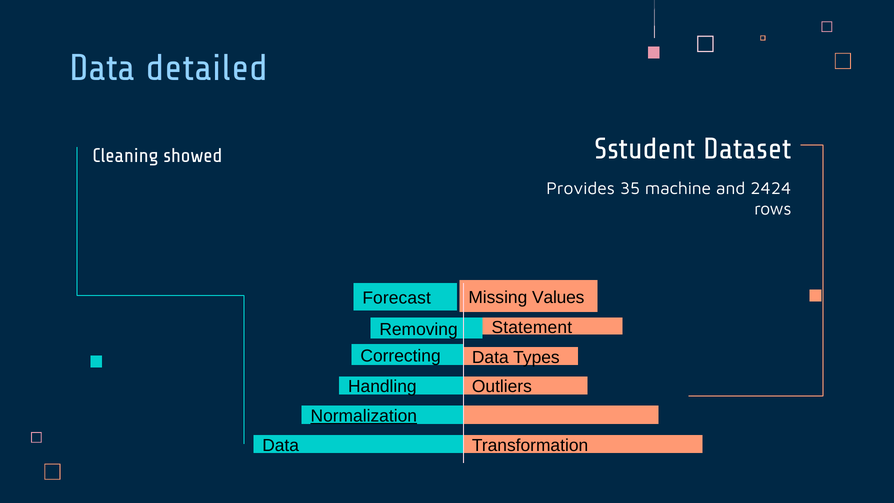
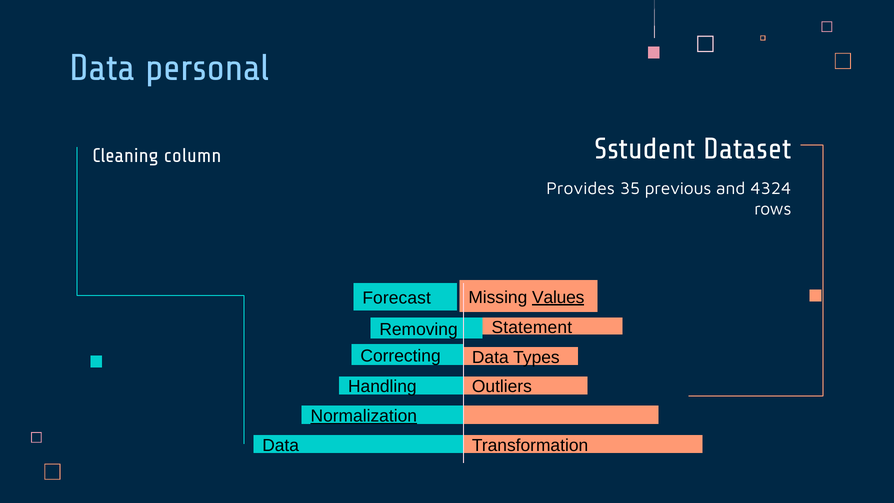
detailed: detailed -> personal
showed: showed -> column
machine: machine -> previous
2424: 2424 -> 4324
Values underline: none -> present
